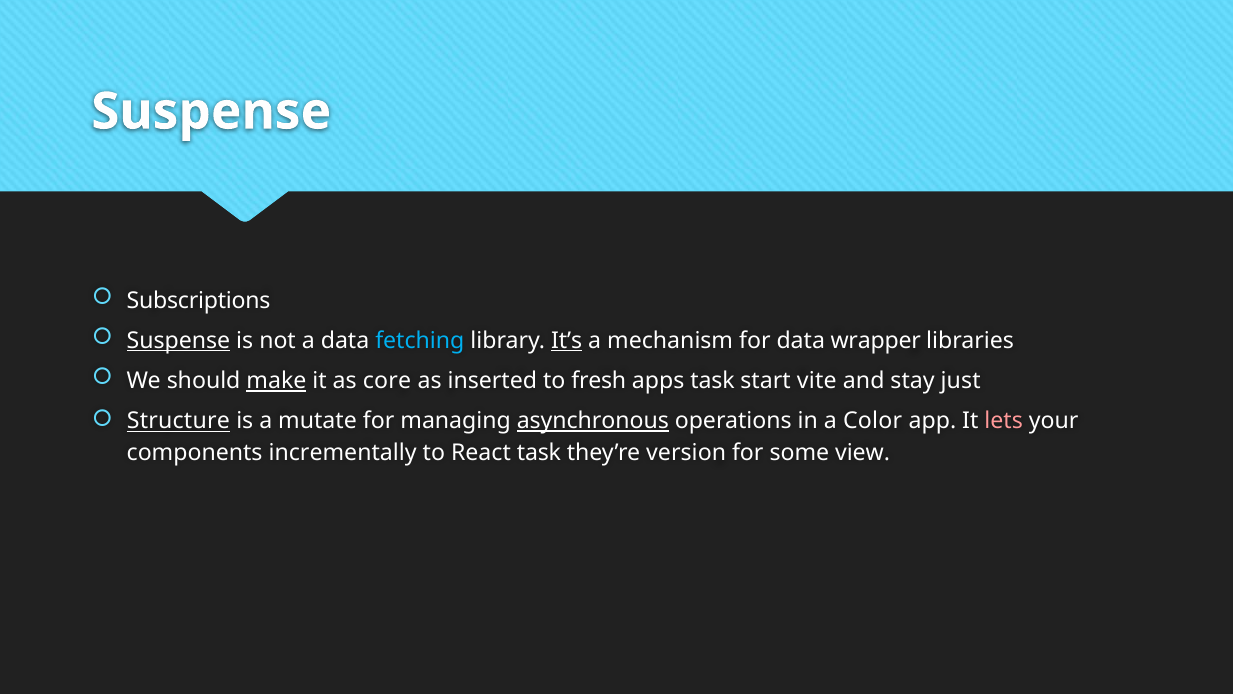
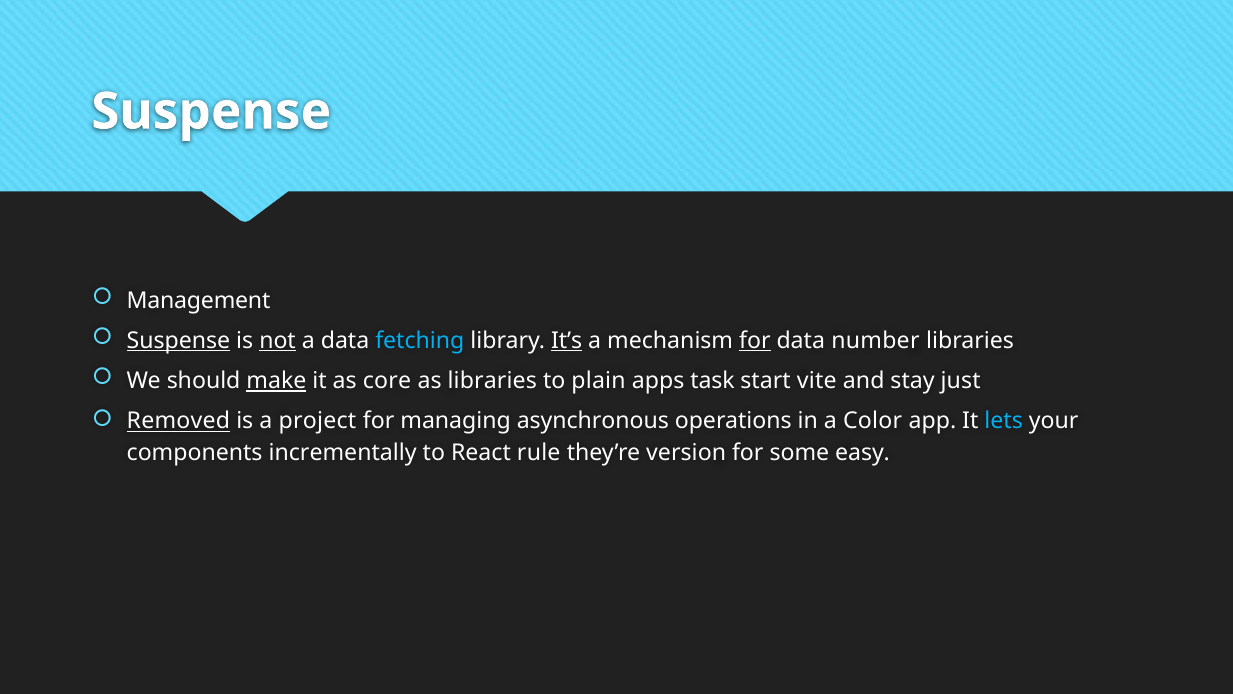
Subscriptions: Subscriptions -> Management
not underline: none -> present
for at (755, 341) underline: none -> present
wrapper: wrapper -> number
as inserted: inserted -> libraries
fresh: fresh -> plain
Structure: Structure -> Removed
mutate: mutate -> project
asynchronous underline: present -> none
lets colour: pink -> light blue
React task: task -> rule
view: view -> easy
